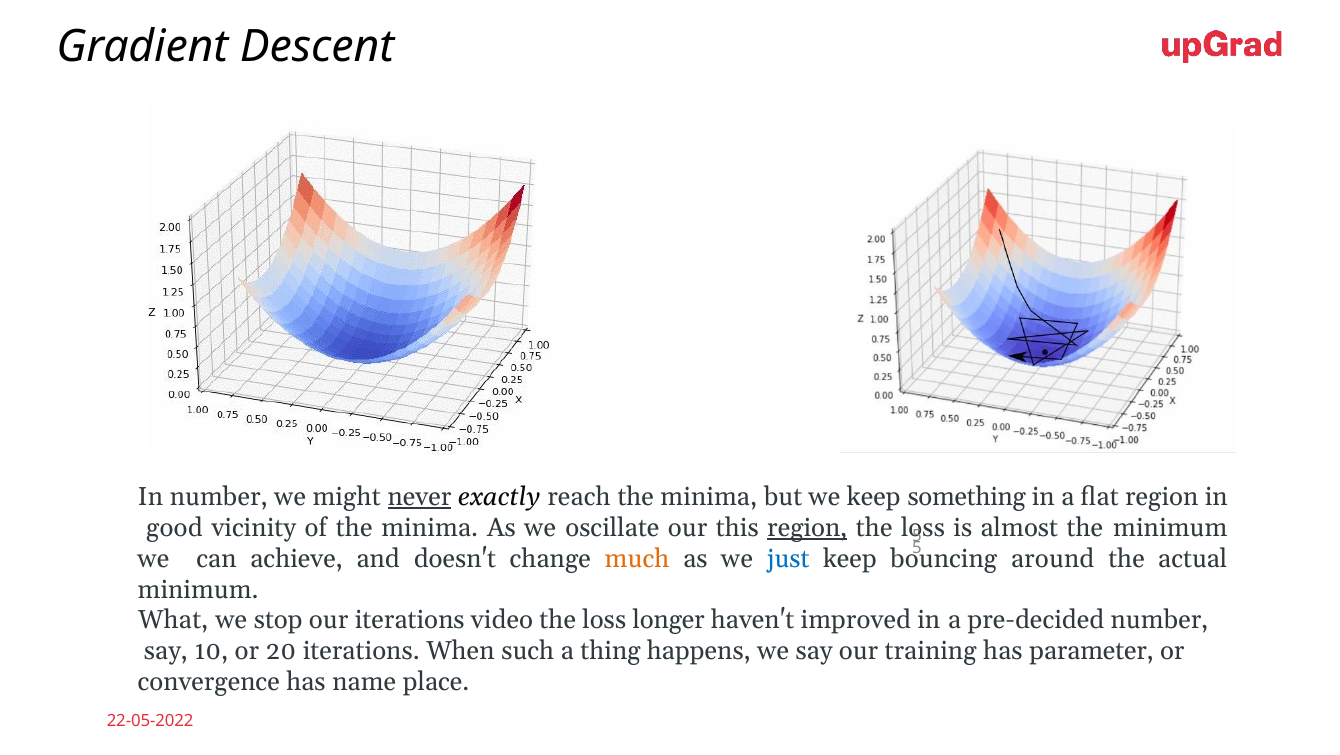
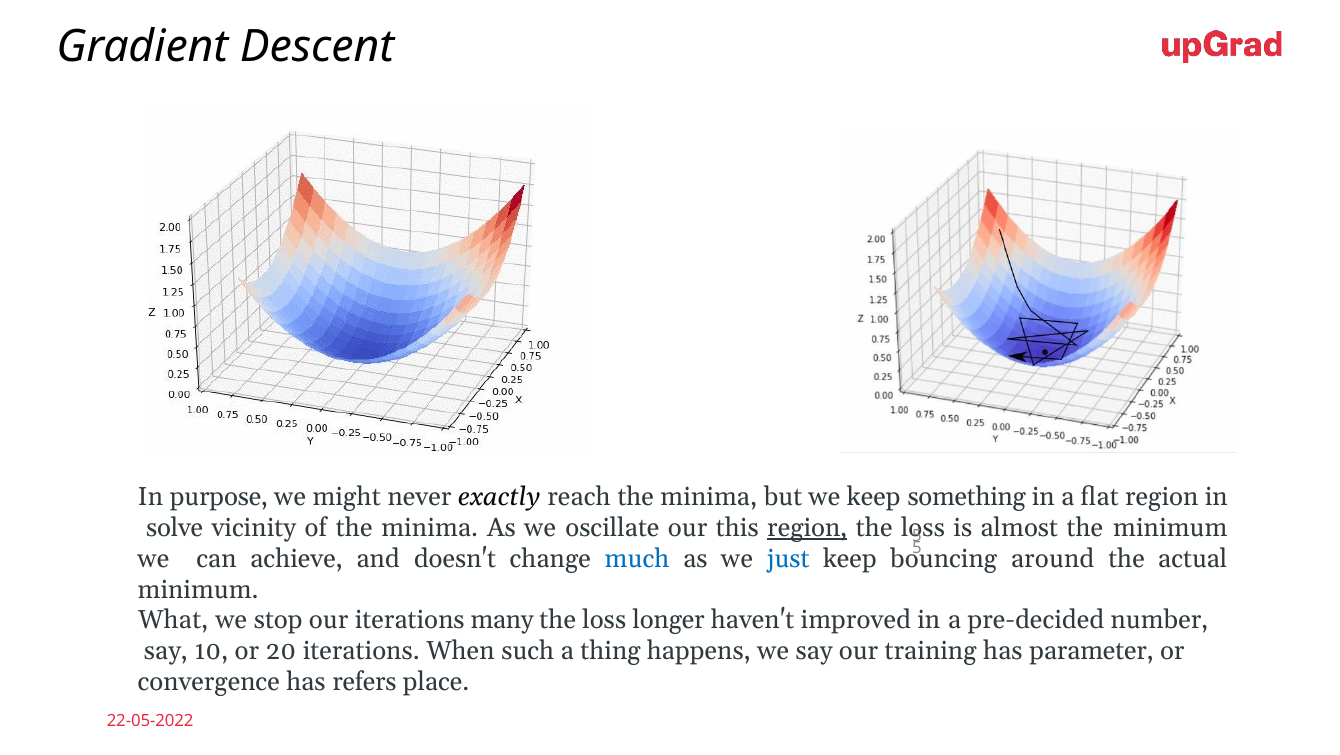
In number: number -> purpose
never underline: present -> none
good: good -> solve
much colour: orange -> blue
video: video -> many
name: name -> refers
